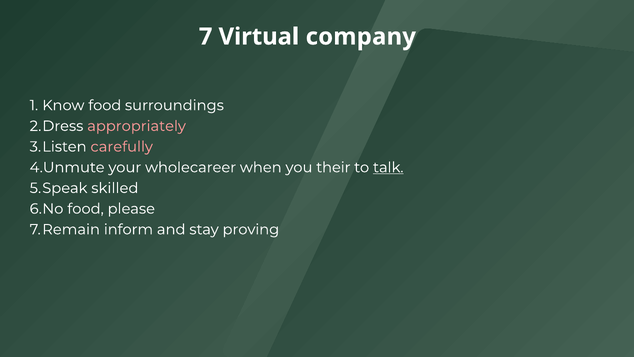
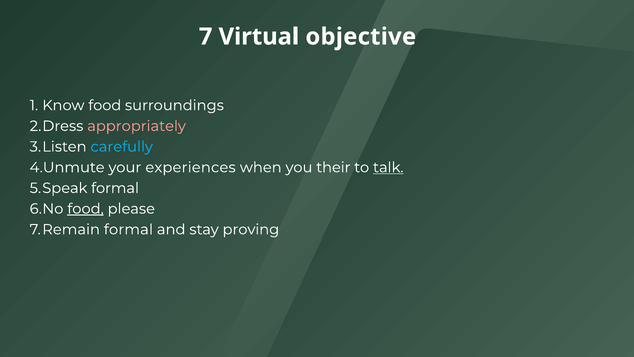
company: company -> objective
carefully colour: pink -> light blue
wholecareer: wholecareer -> experiences
skilled at (115, 188): skilled -> formal
food at (85, 209) underline: none -> present
inform at (128, 229): inform -> formal
